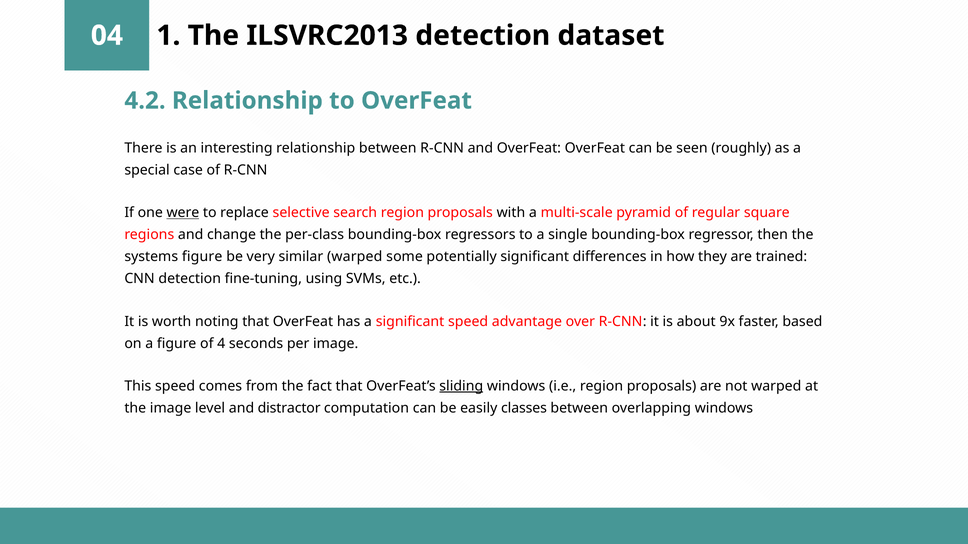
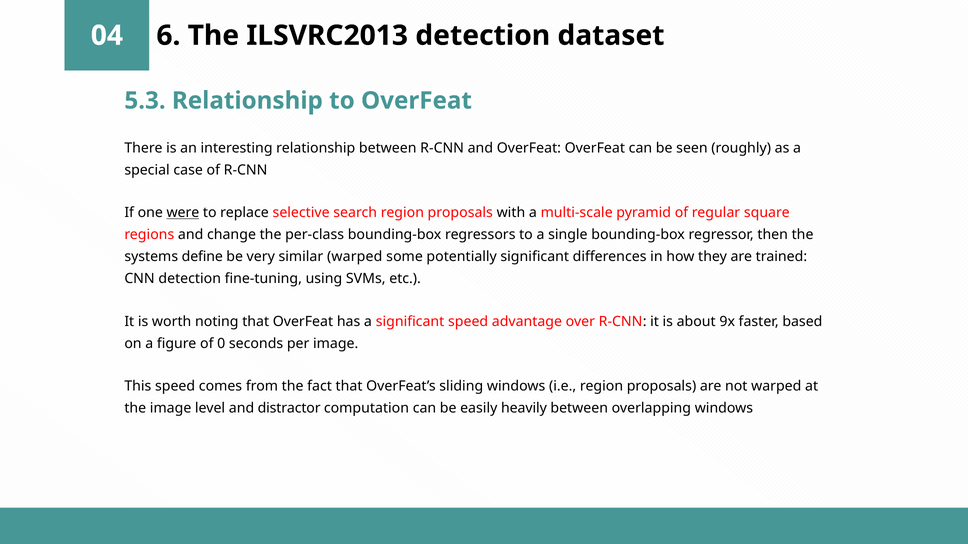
1: 1 -> 6
4.2: 4.2 -> 5.3
systems figure: figure -> define
4: 4 -> 0
sliding underline: present -> none
classes: classes -> heavily
